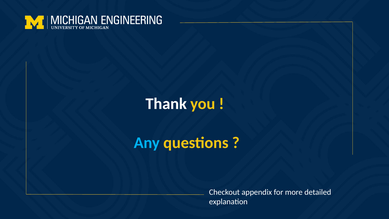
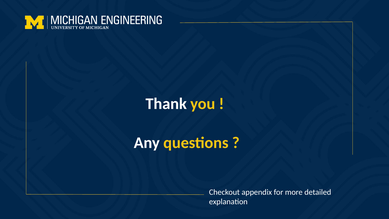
Any colour: light blue -> white
